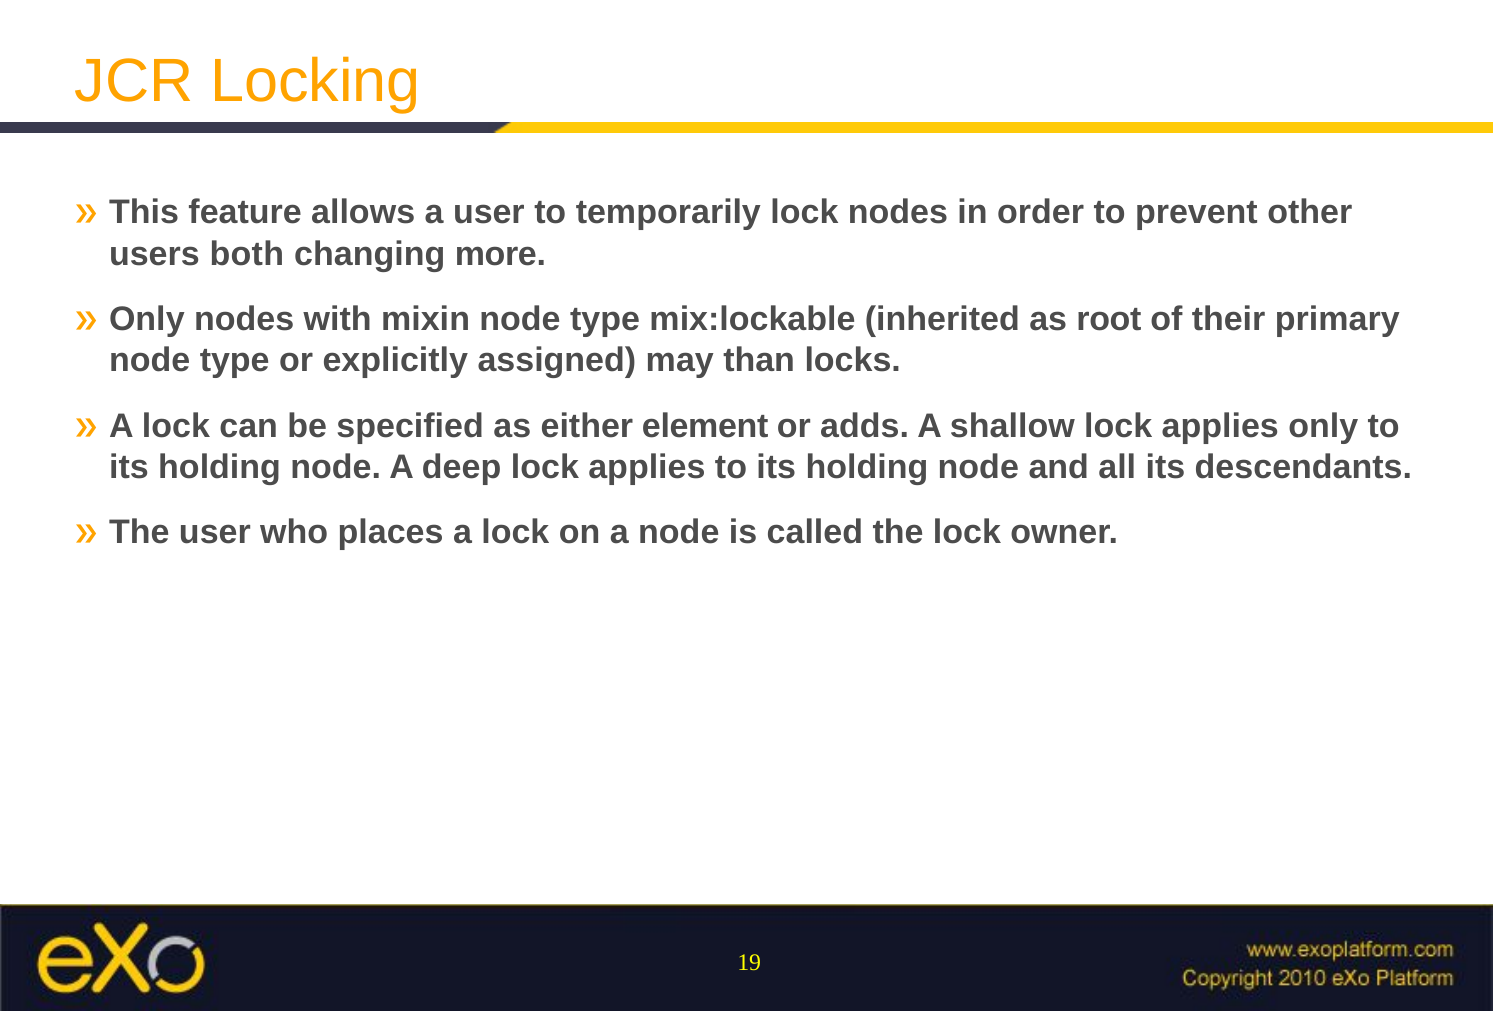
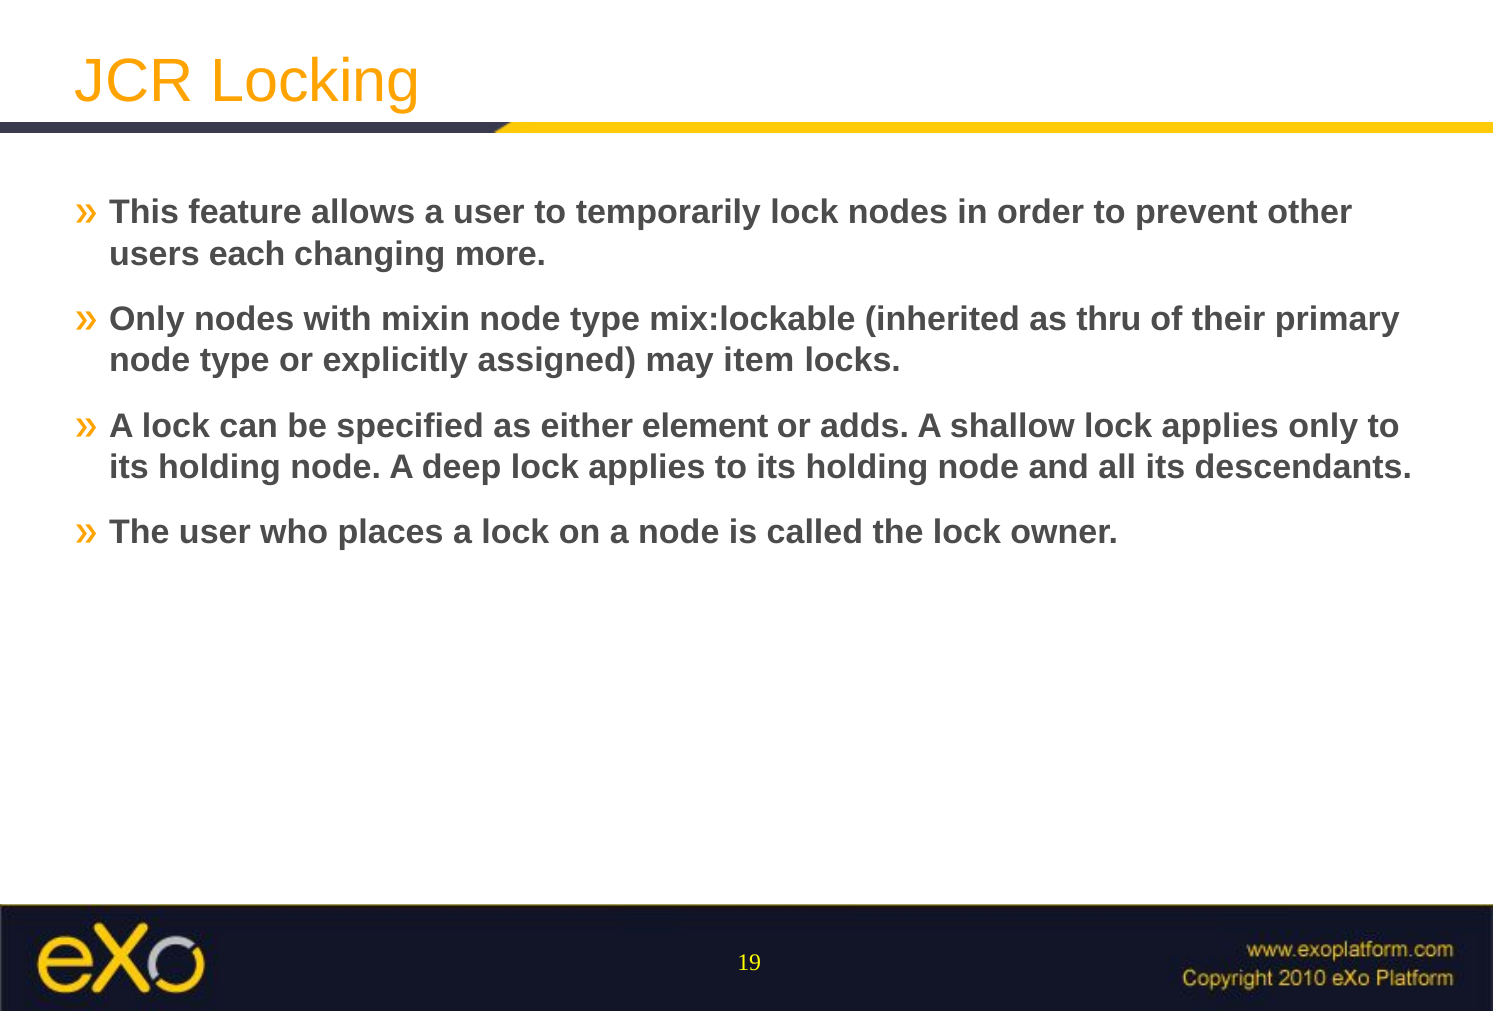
both: both -> each
root: root -> thru
than: than -> item
